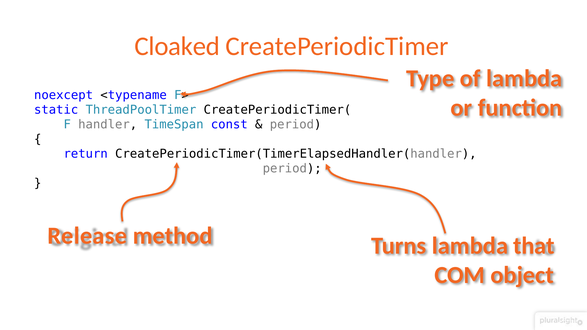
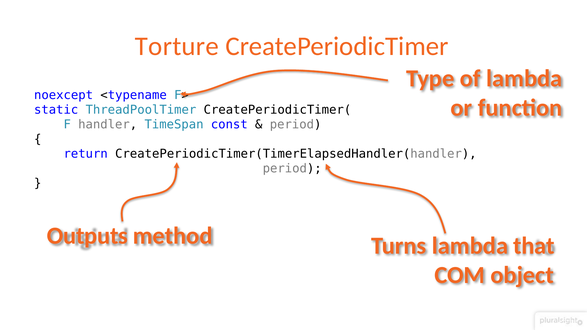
Cloaked: Cloaked -> Torture
Release: Release -> Outputs
